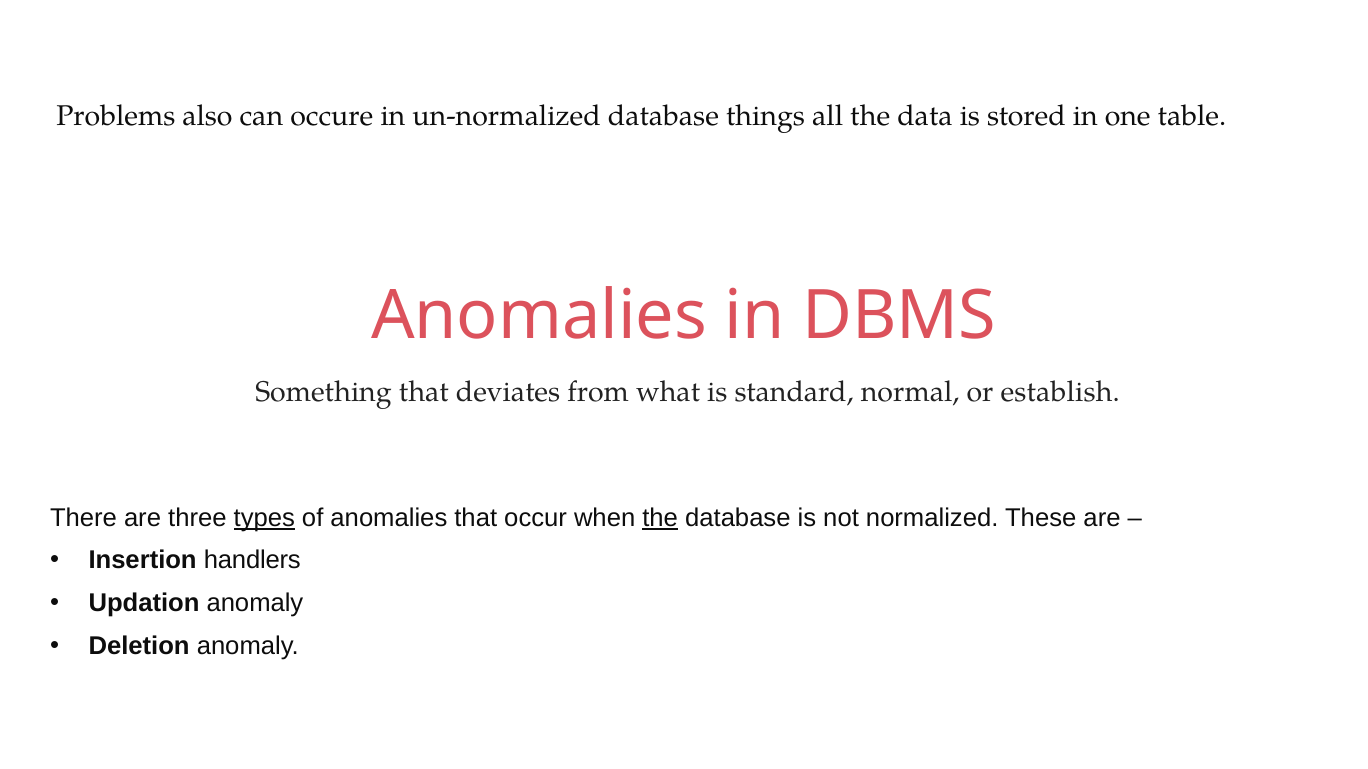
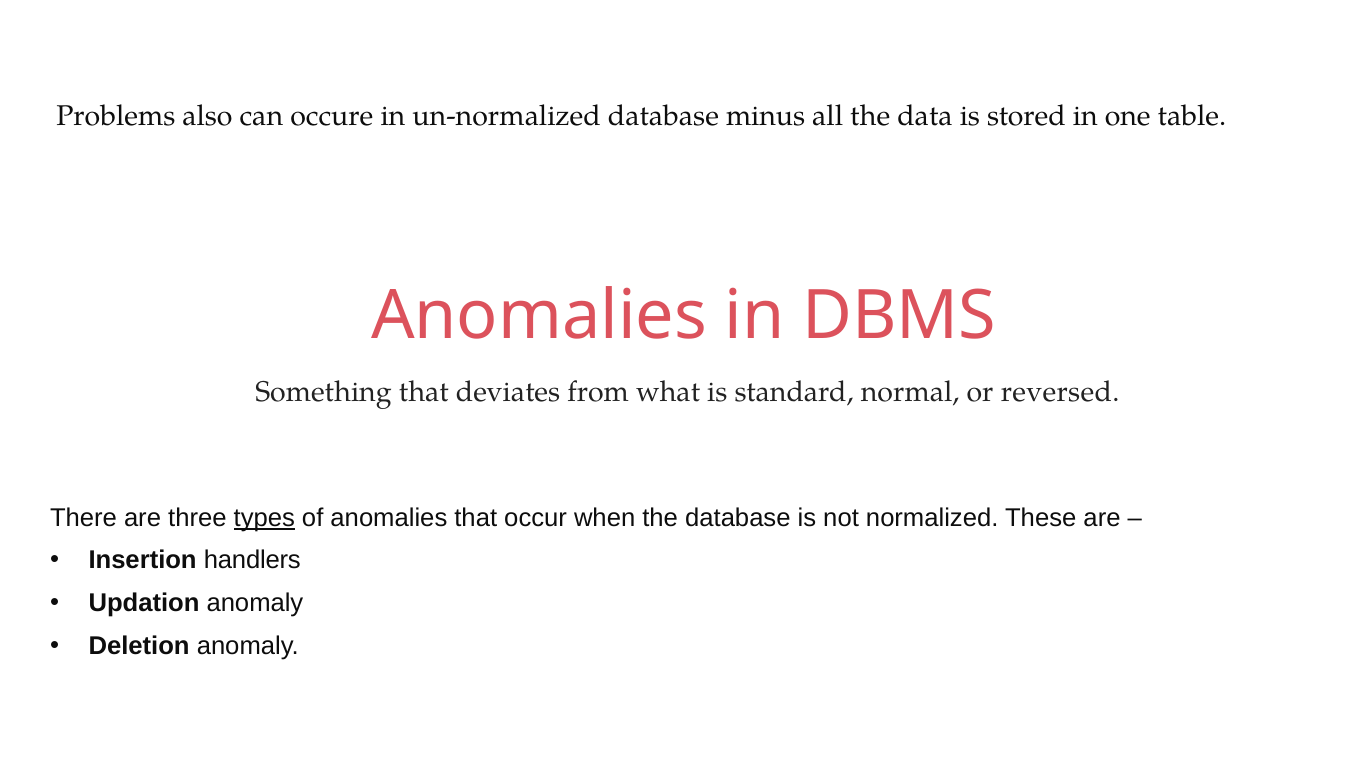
things: things -> minus
establish: establish -> reversed
the at (660, 518) underline: present -> none
